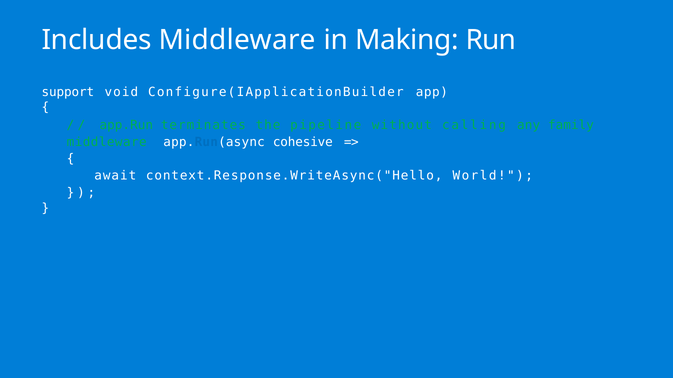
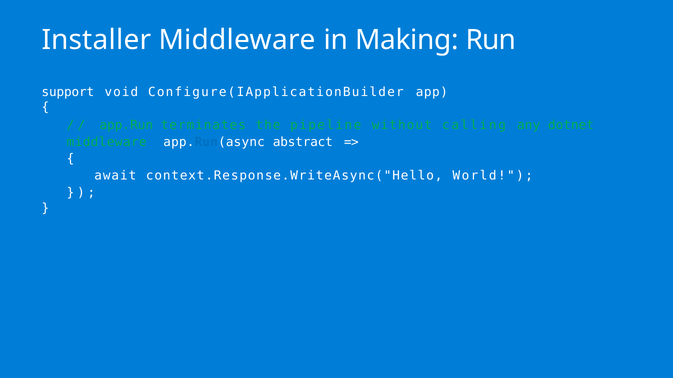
Includes: Includes -> Installer
family: family -> dotnet
cohesive: cohesive -> abstract
